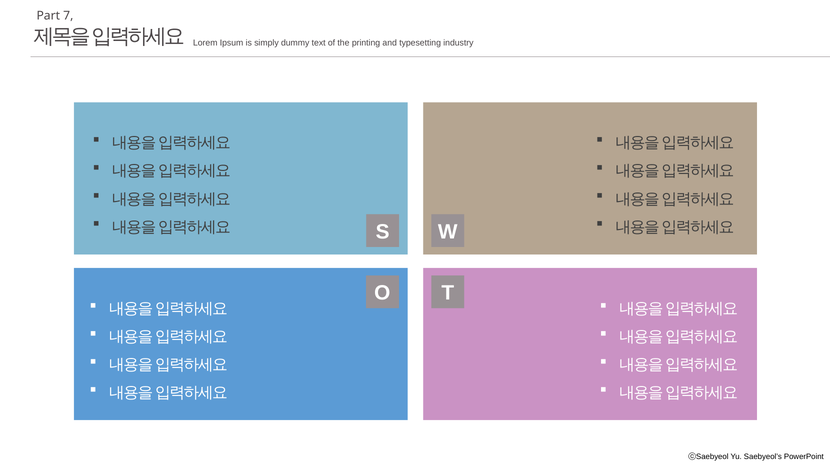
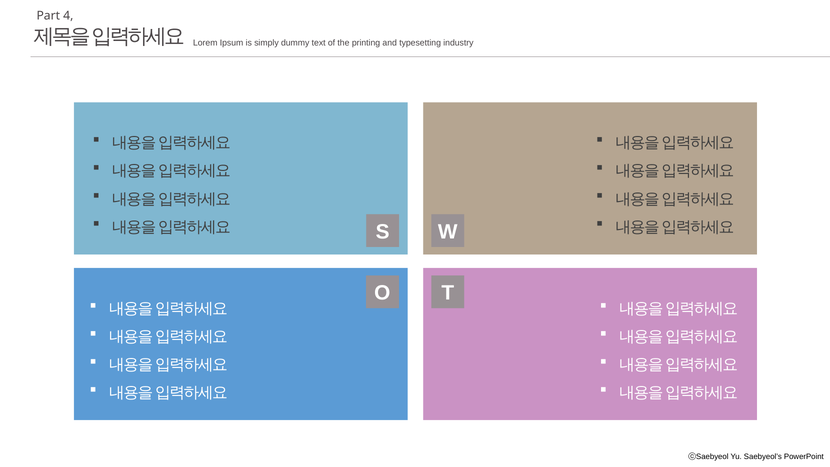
7: 7 -> 4
